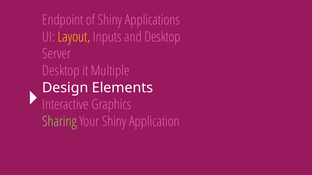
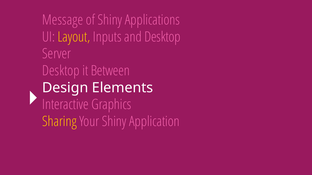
Endpoint: Endpoint -> Message
Multiple: Multiple -> Between
Sharing colour: light green -> yellow
